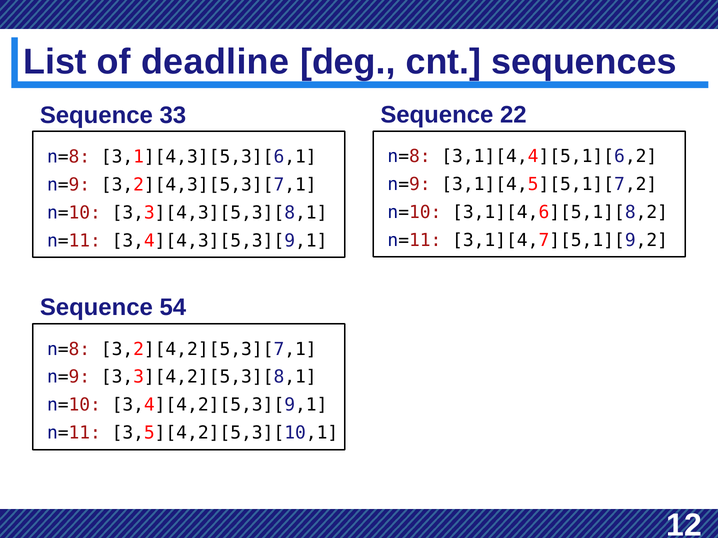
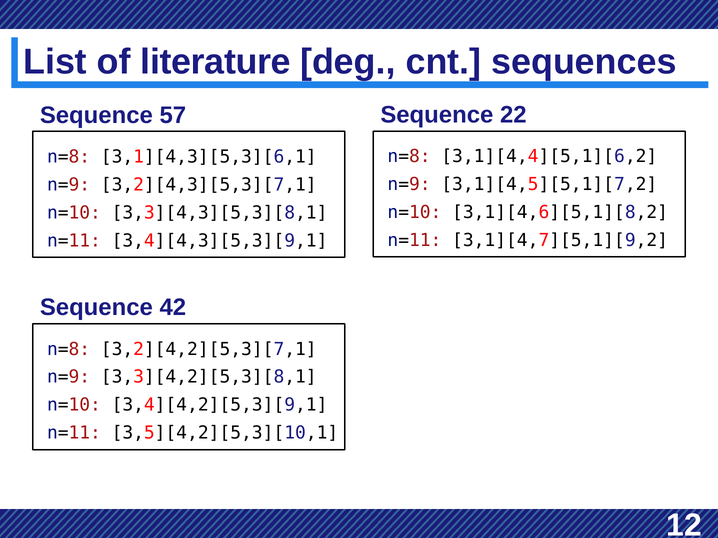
deadline: deadline -> literature
33: 33 -> 57
54: 54 -> 42
